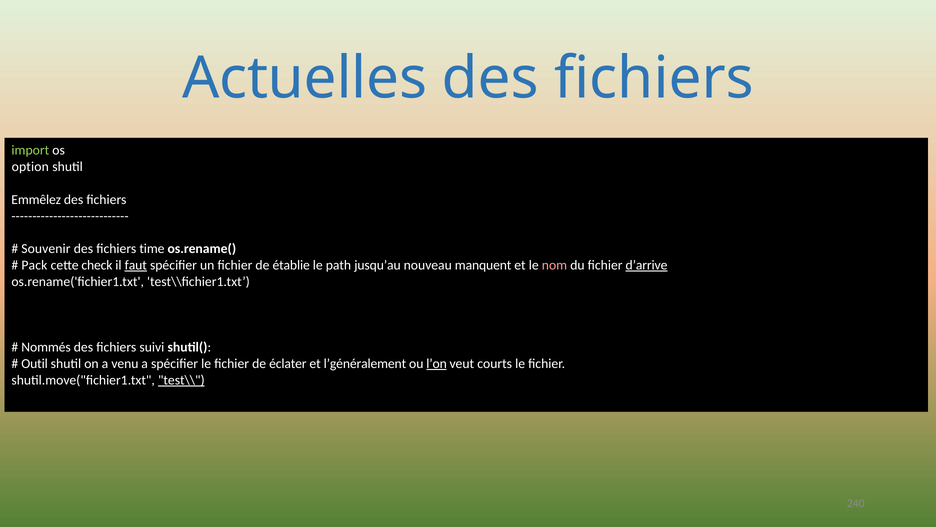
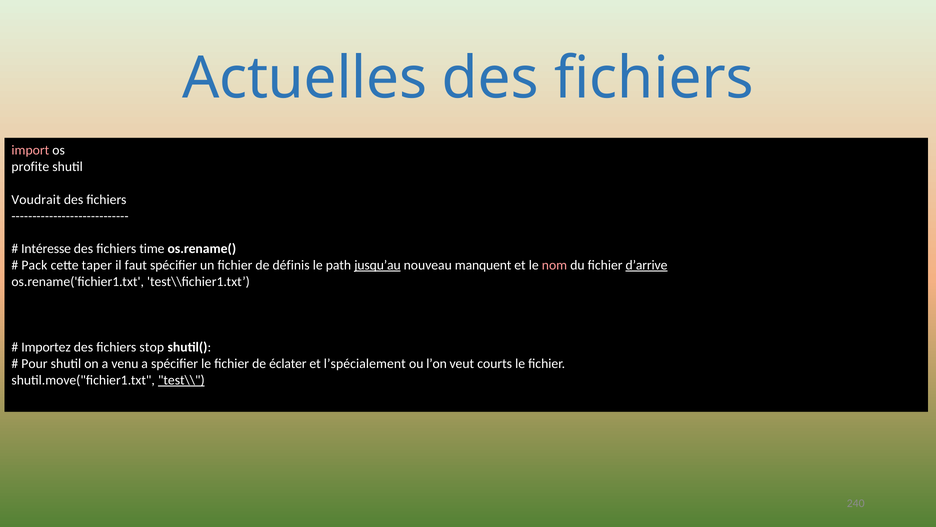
import colour: light green -> pink
option: option -> profite
Emmêlez: Emmêlez -> Voudrait
Souvenir: Souvenir -> Intéresse
check: check -> taper
faut underline: present -> none
établie: établie -> définis
jusqu’au underline: none -> present
Nommés: Nommés -> Importez
suivi: suivi -> stop
Outil: Outil -> Pour
l’généralement: l’généralement -> l’spécialement
l’on underline: present -> none
